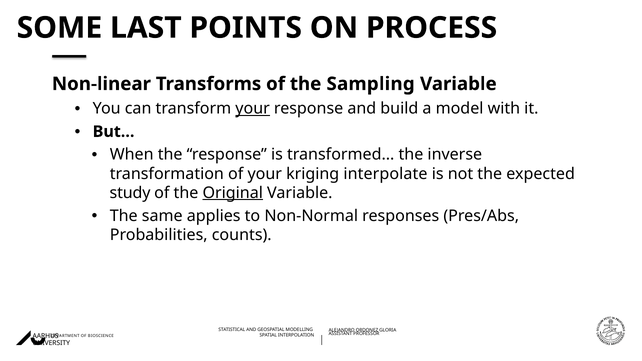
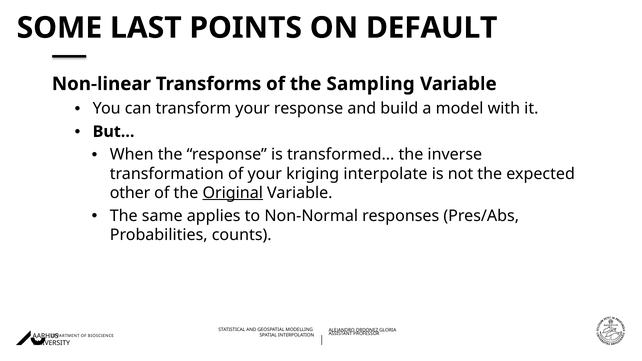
PROCESS: PROCESS -> DEFAULT
your at (253, 109) underline: present -> none
study: study -> other
